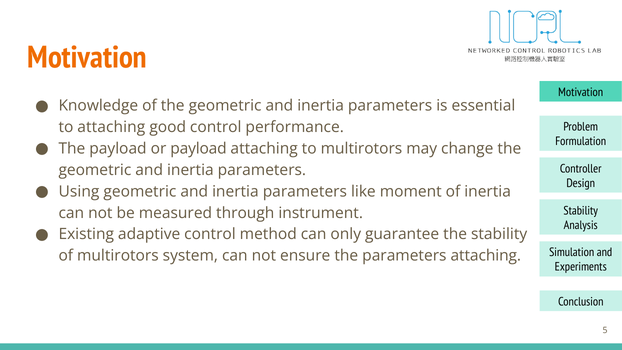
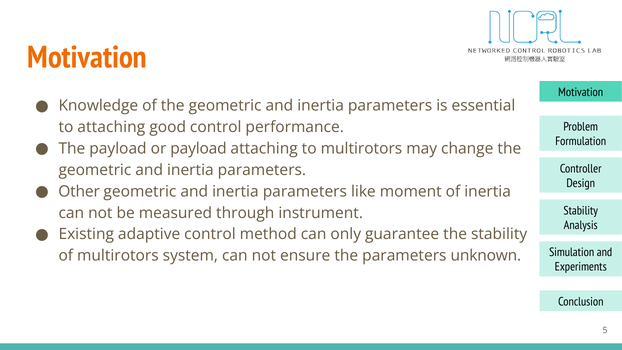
Using: Using -> Other
parameters attaching: attaching -> unknown
